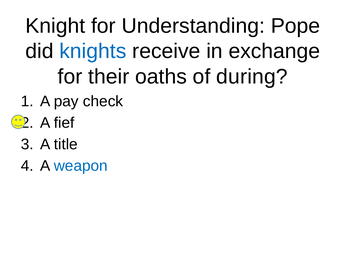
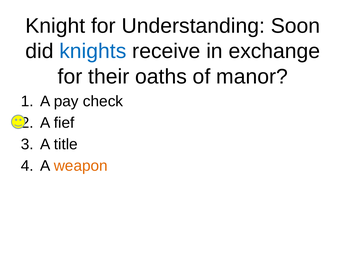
Pope: Pope -> Soon
during: during -> manor
weapon colour: blue -> orange
